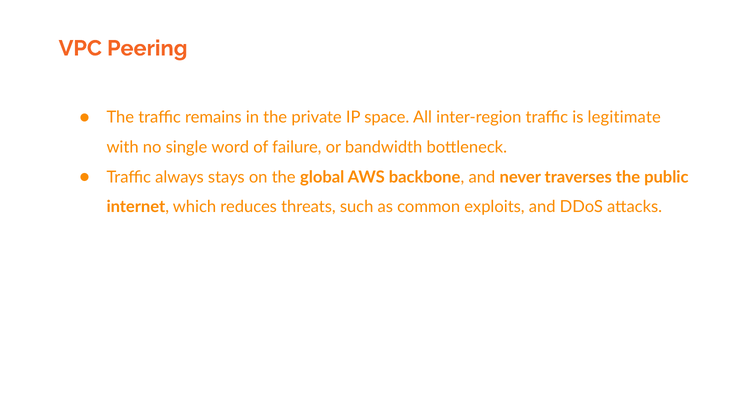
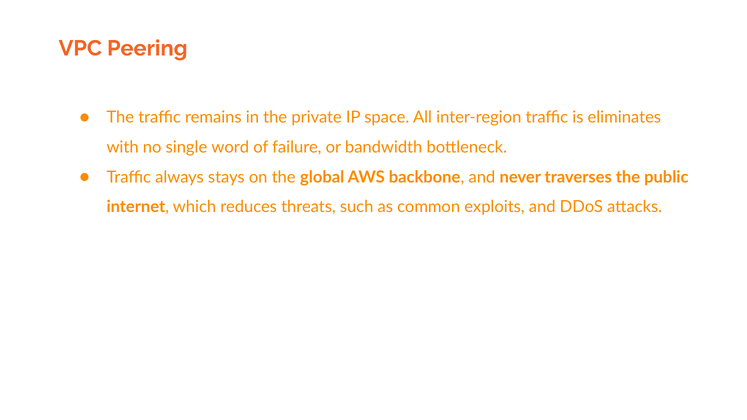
legitimate: legitimate -> eliminates
